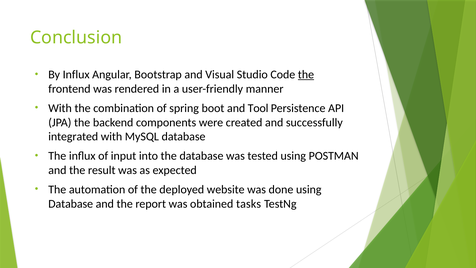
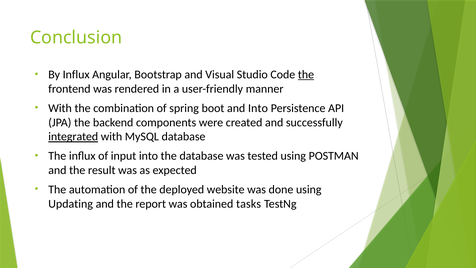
and Tool: Tool -> Into
integrated underline: none -> present
Database at (71, 204): Database -> Updating
